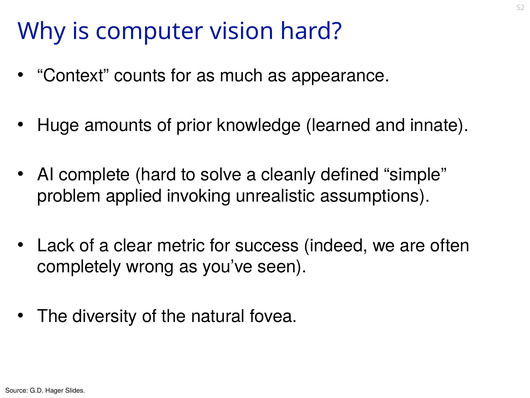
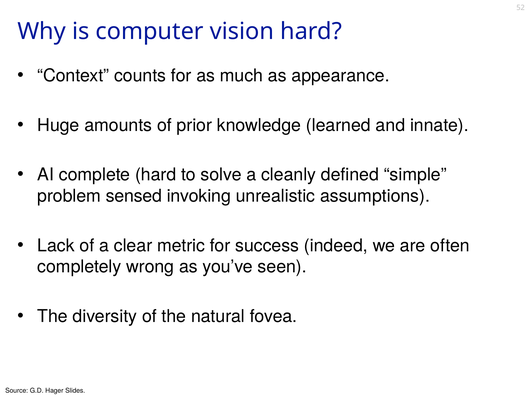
applied: applied -> sensed
